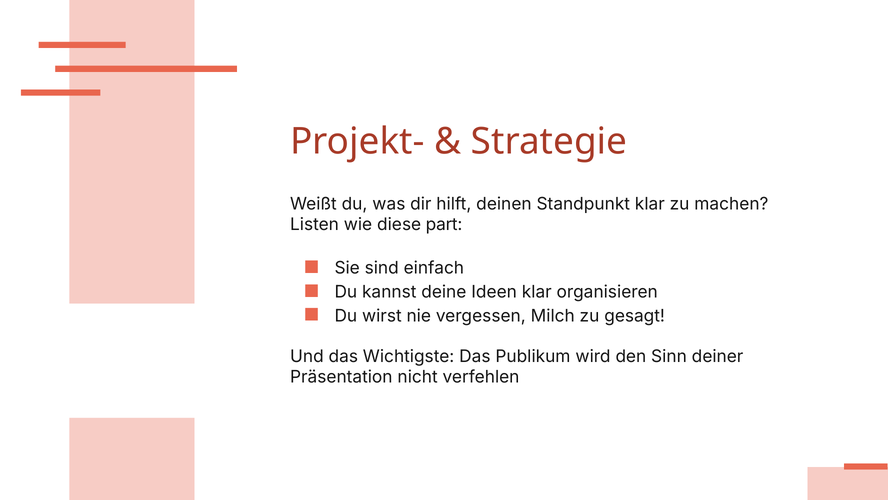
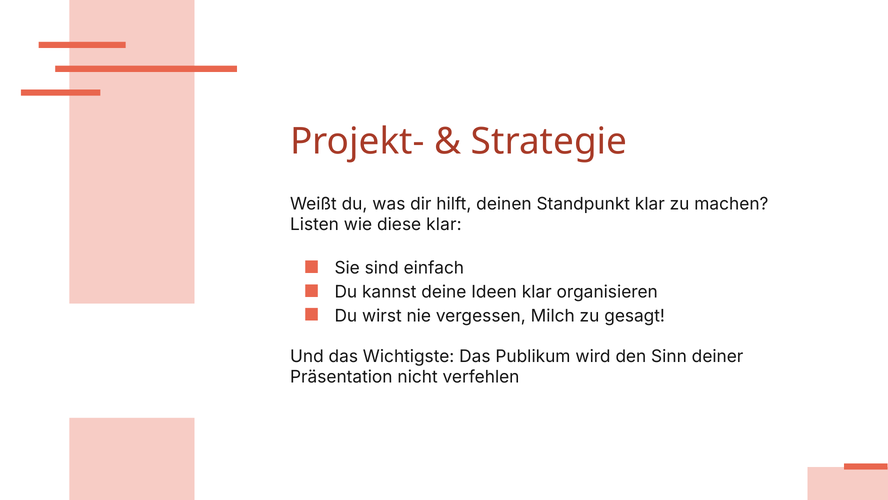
diese part: part -> klar
